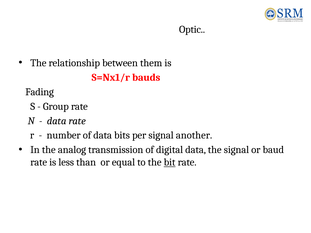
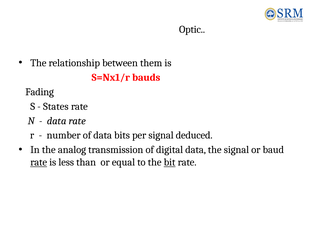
Group: Group -> States
another: another -> deduced
rate at (39, 162) underline: none -> present
